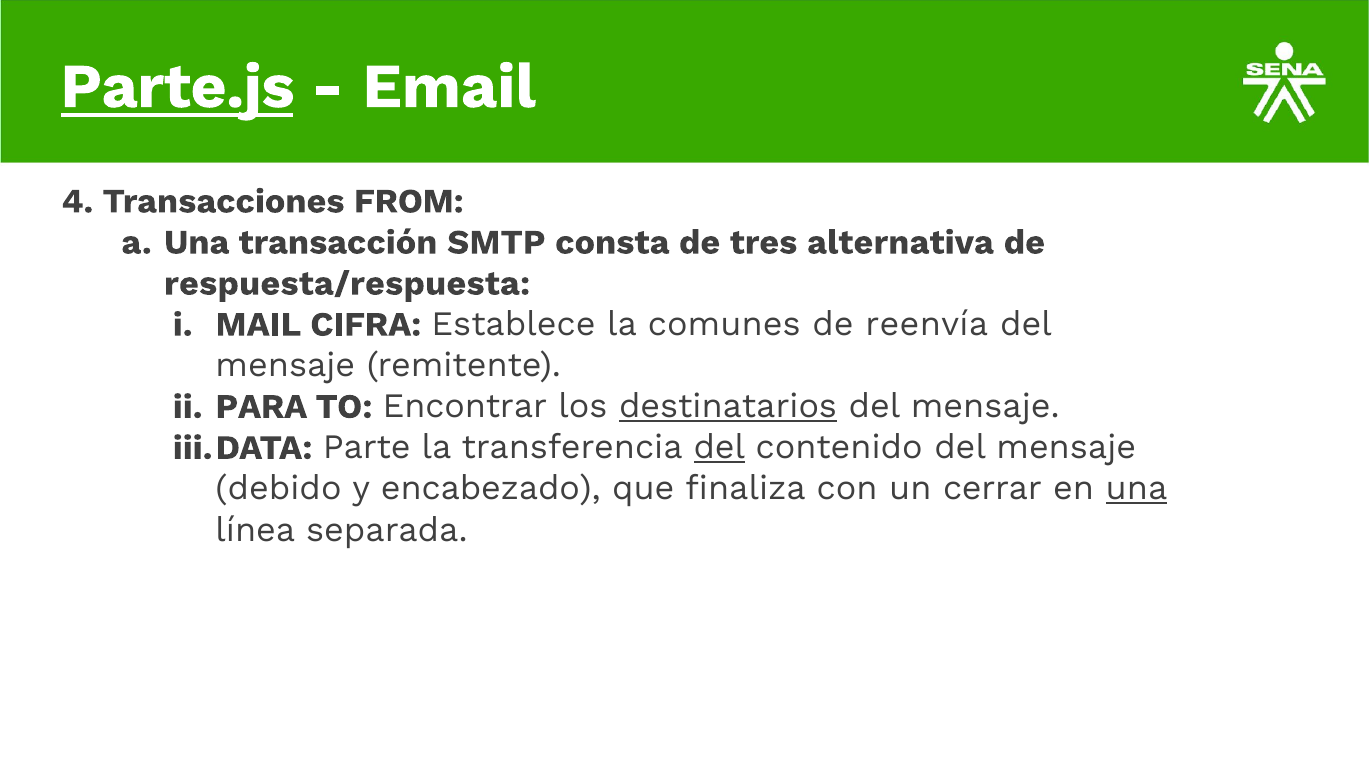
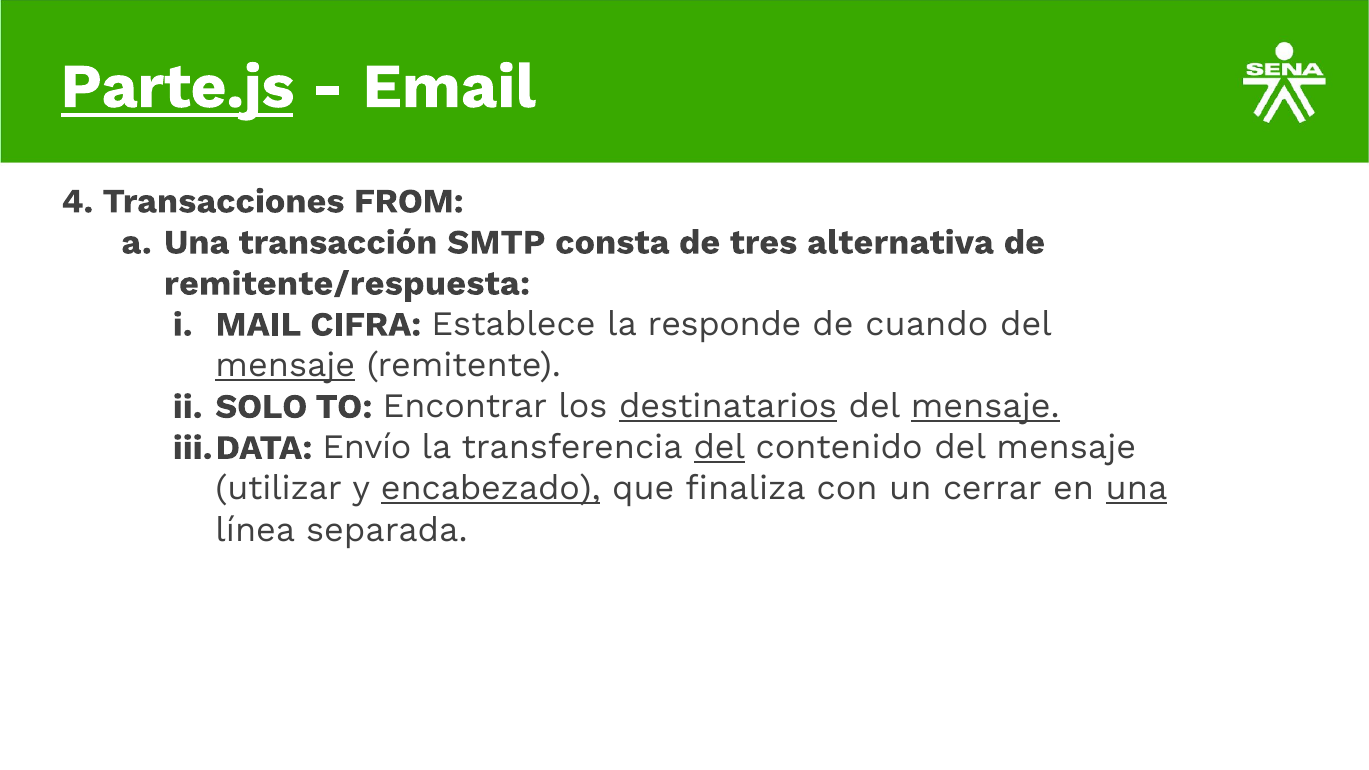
respuesta/respuesta: respuesta/respuesta -> remitente/respuesta
comunes: comunes -> responde
reenvía: reenvía -> cuando
mensaje at (285, 365) underline: none -> present
PARA: PARA -> SOLO
mensaje at (985, 407) underline: none -> present
Parte: Parte -> Envío
debido: debido -> utilizar
encabezado underline: none -> present
